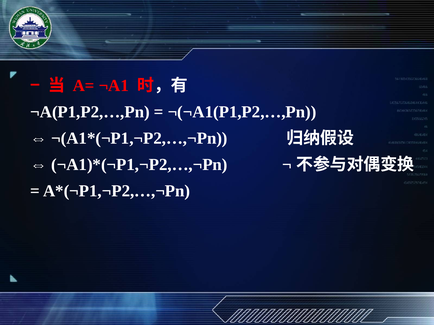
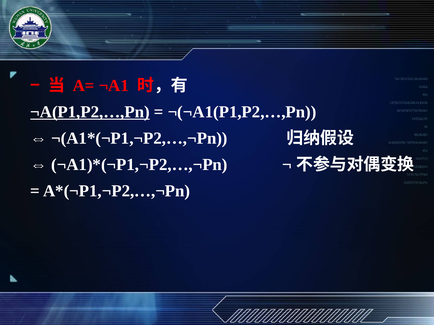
¬A(P1,P2,…,Pn underline: none -> present
